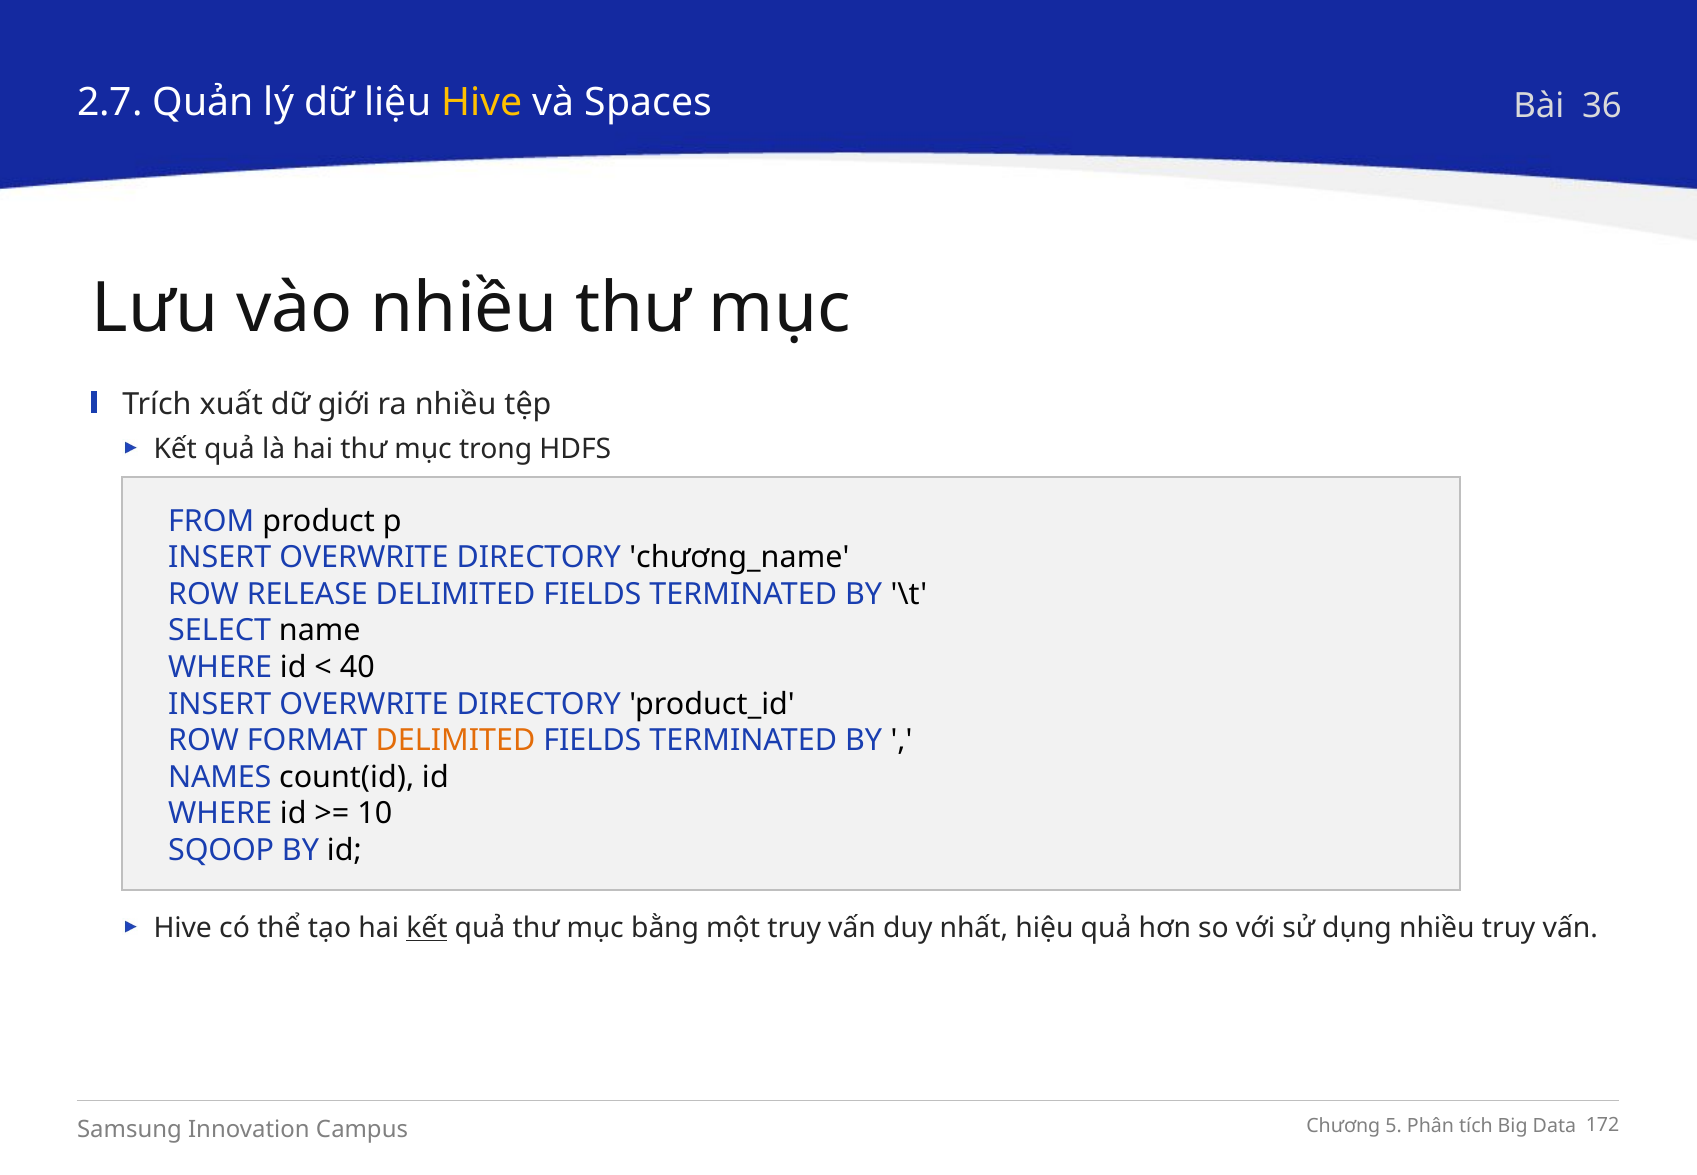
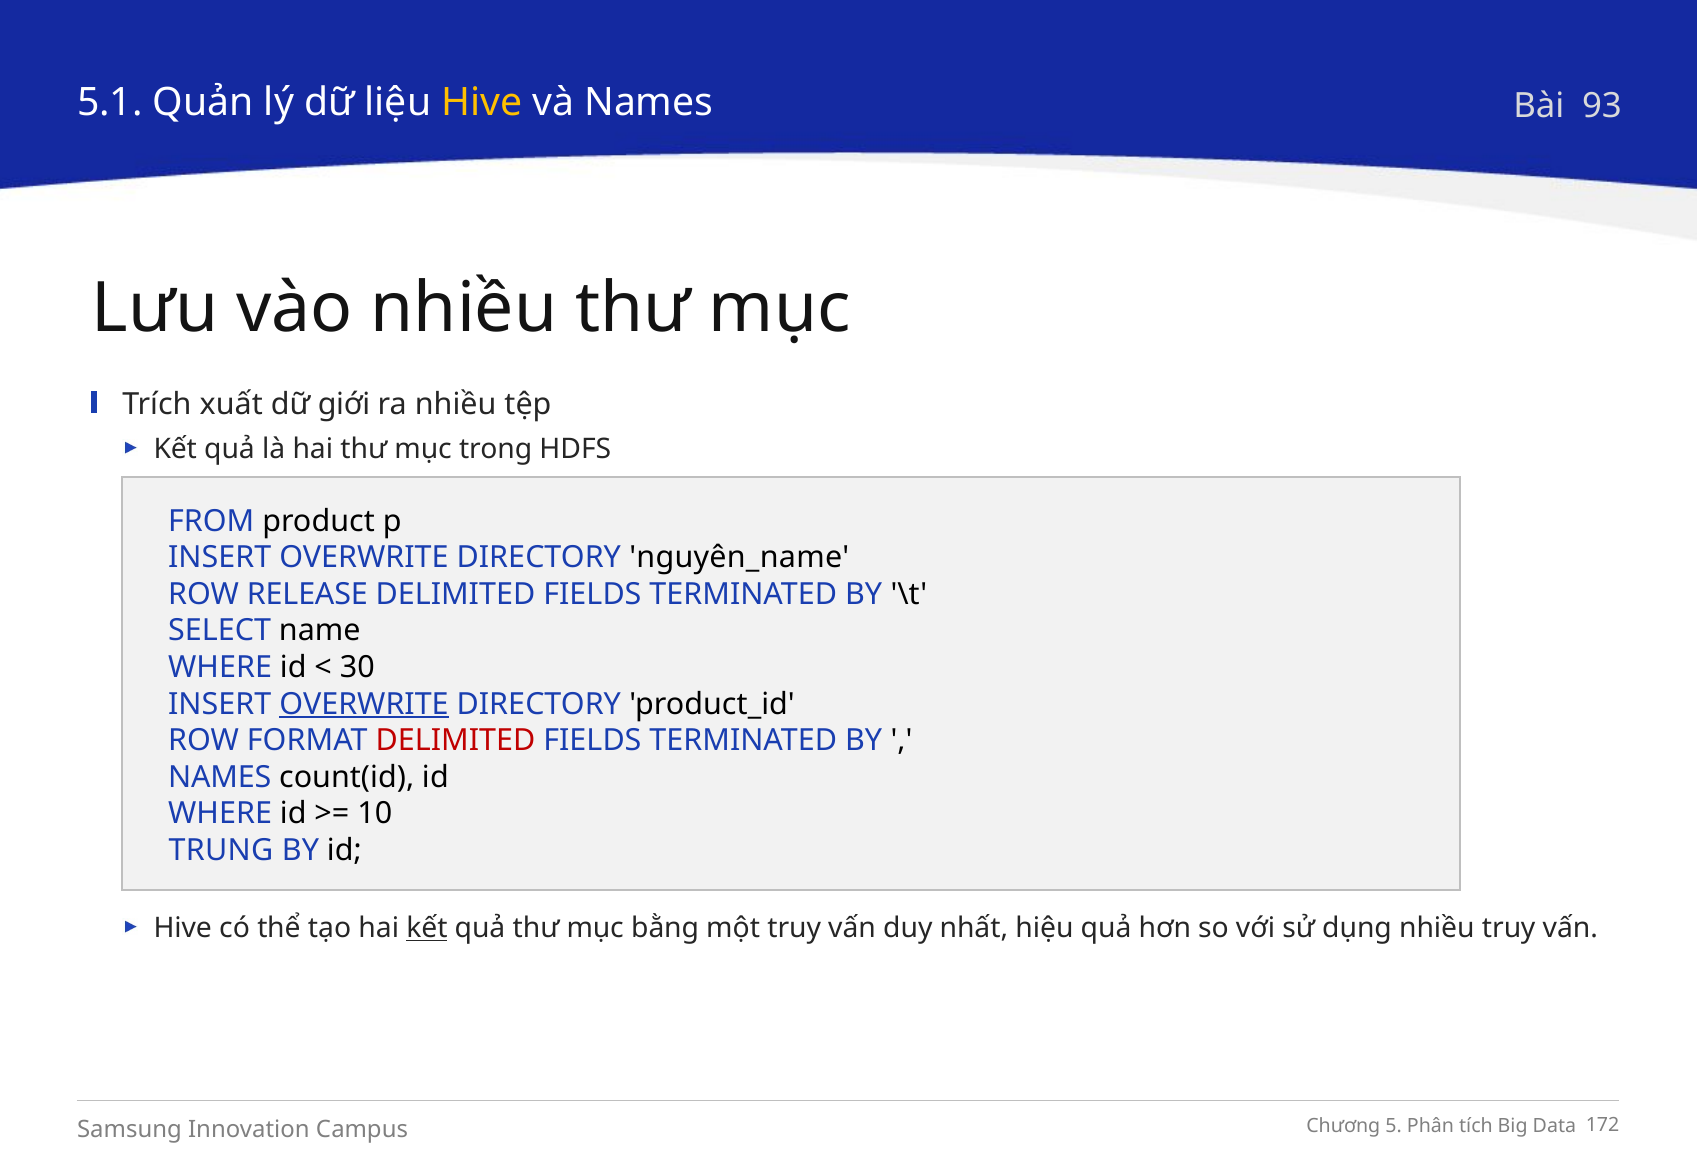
2.7: 2.7 -> 5.1
và Spaces: Spaces -> Names
36: 36 -> 93
chương_name: chương_name -> nguyên_name
40: 40 -> 30
OVERWRITE at (364, 704) underline: none -> present
DELIMITED at (455, 740) colour: orange -> red
SQOOP: SQOOP -> TRUNG
